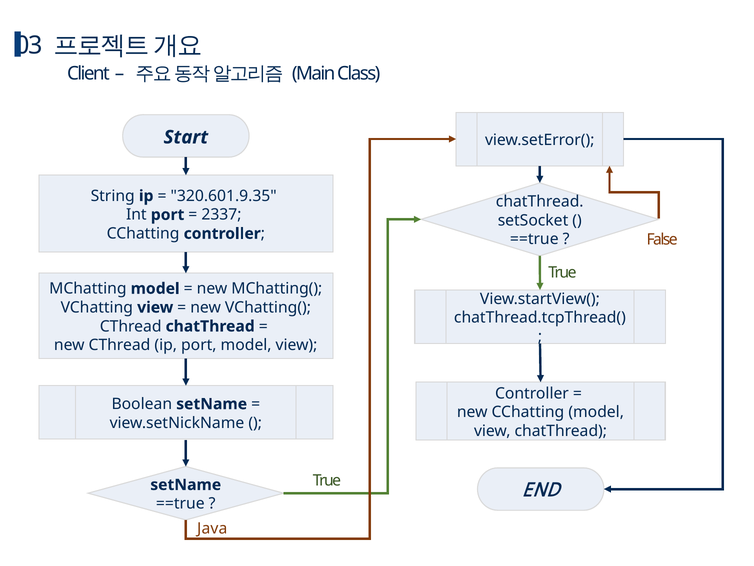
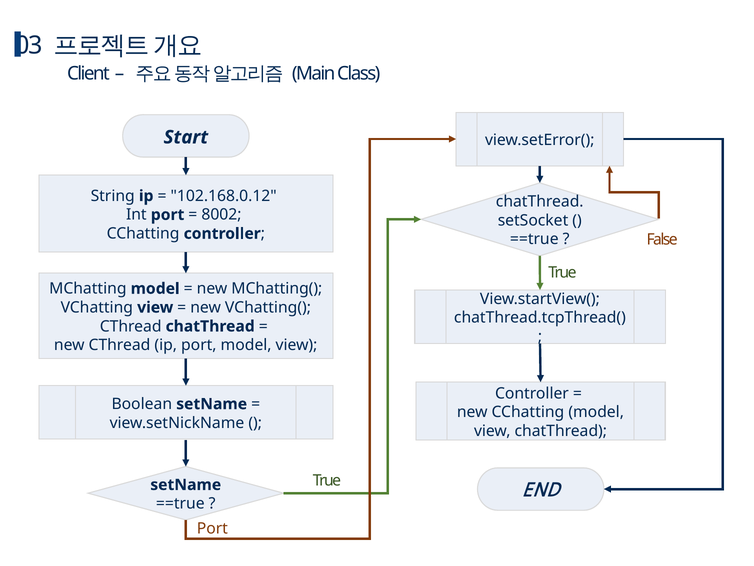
320.601.9.35: 320.601.9.35 -> 102.168.0.12
2337: 2337 -> 8002
Java at (212, 528): Java -> Port
